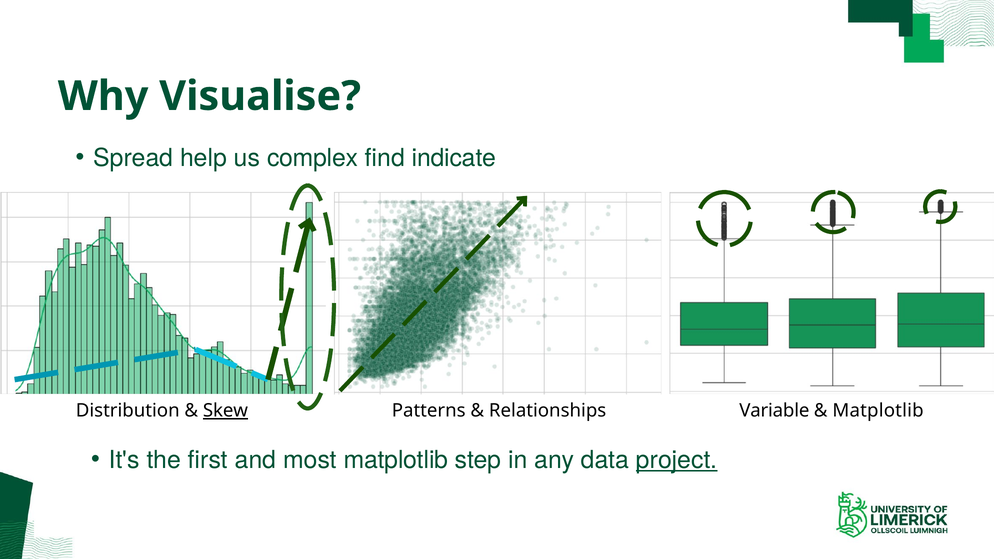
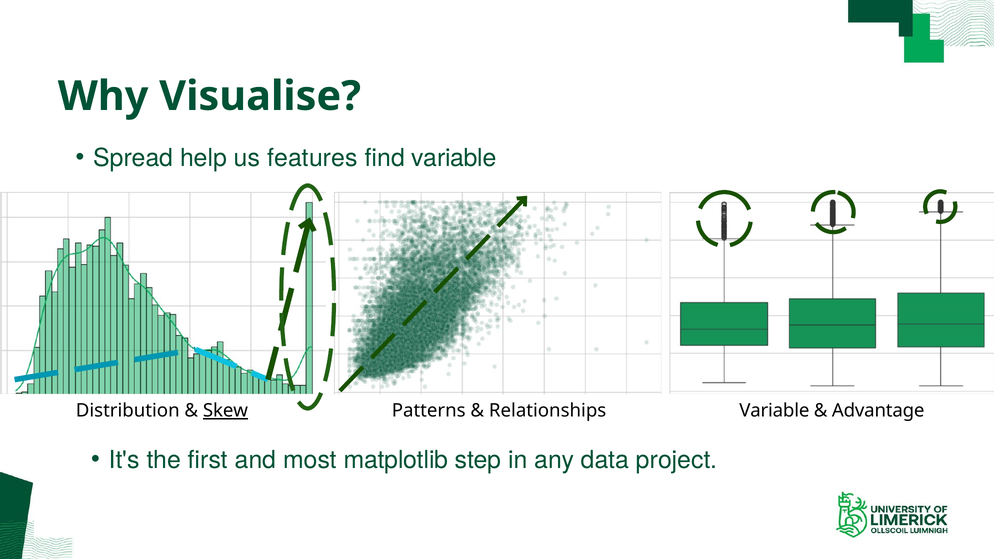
complex: complex -> features
find indicate: indicate -> variable
Matplotlib at (878, 411): Matplotlib -> Advantage
project underline: present -> none
